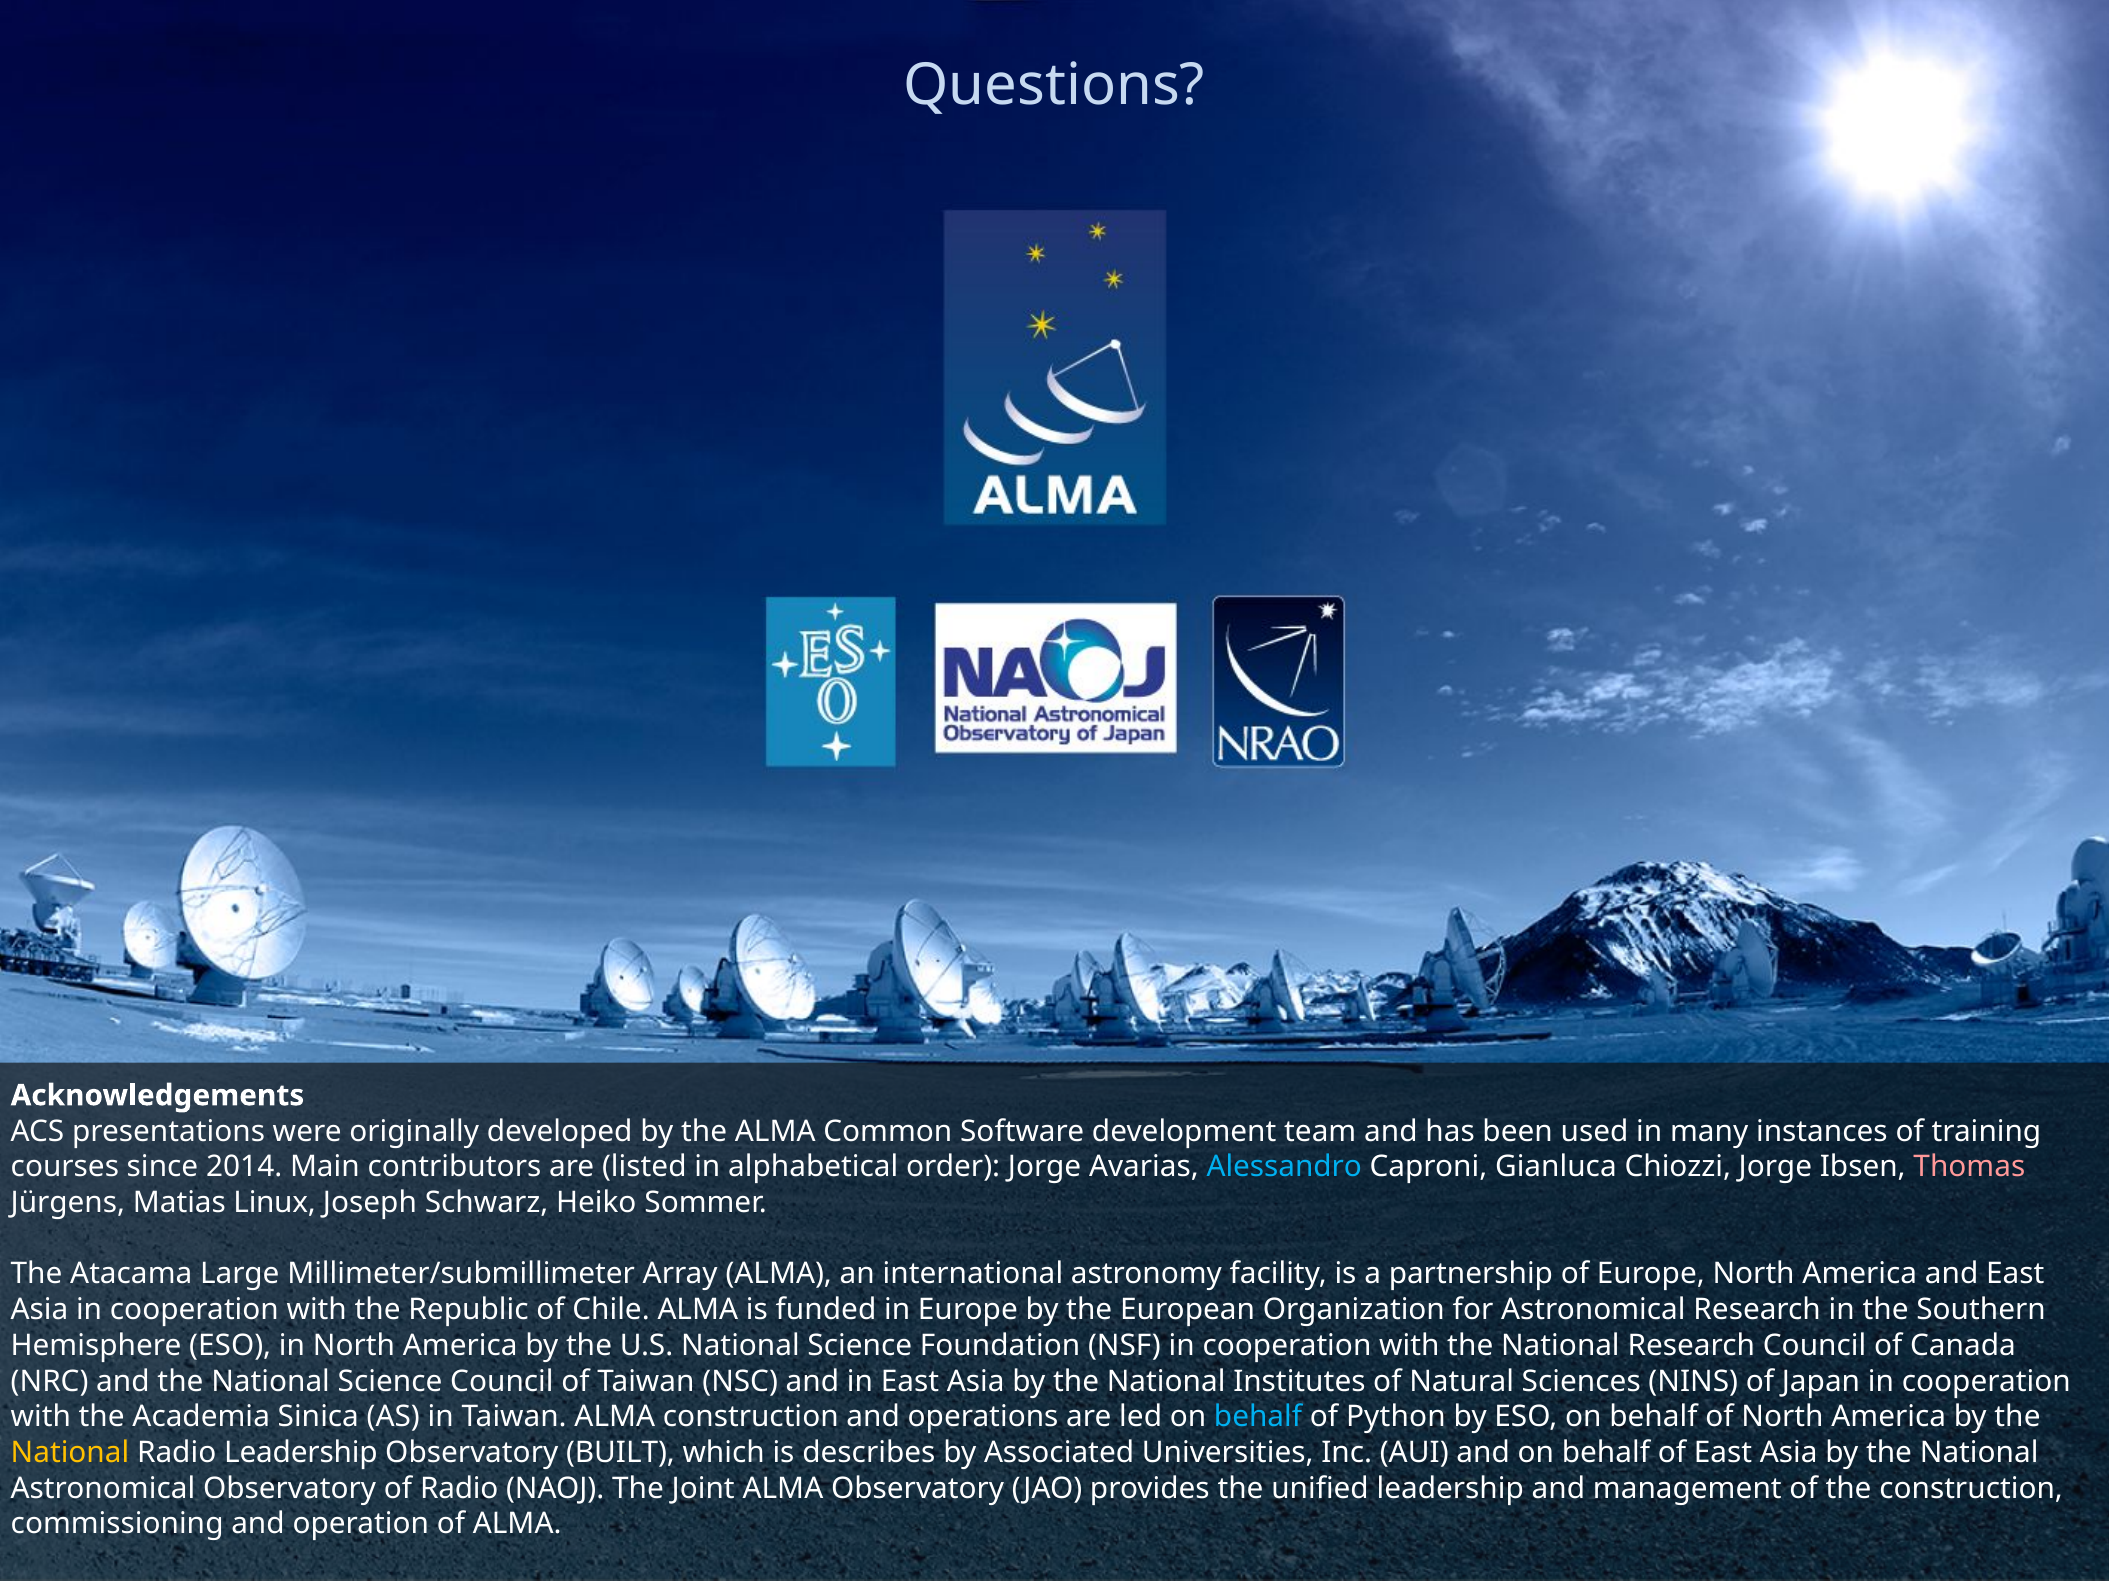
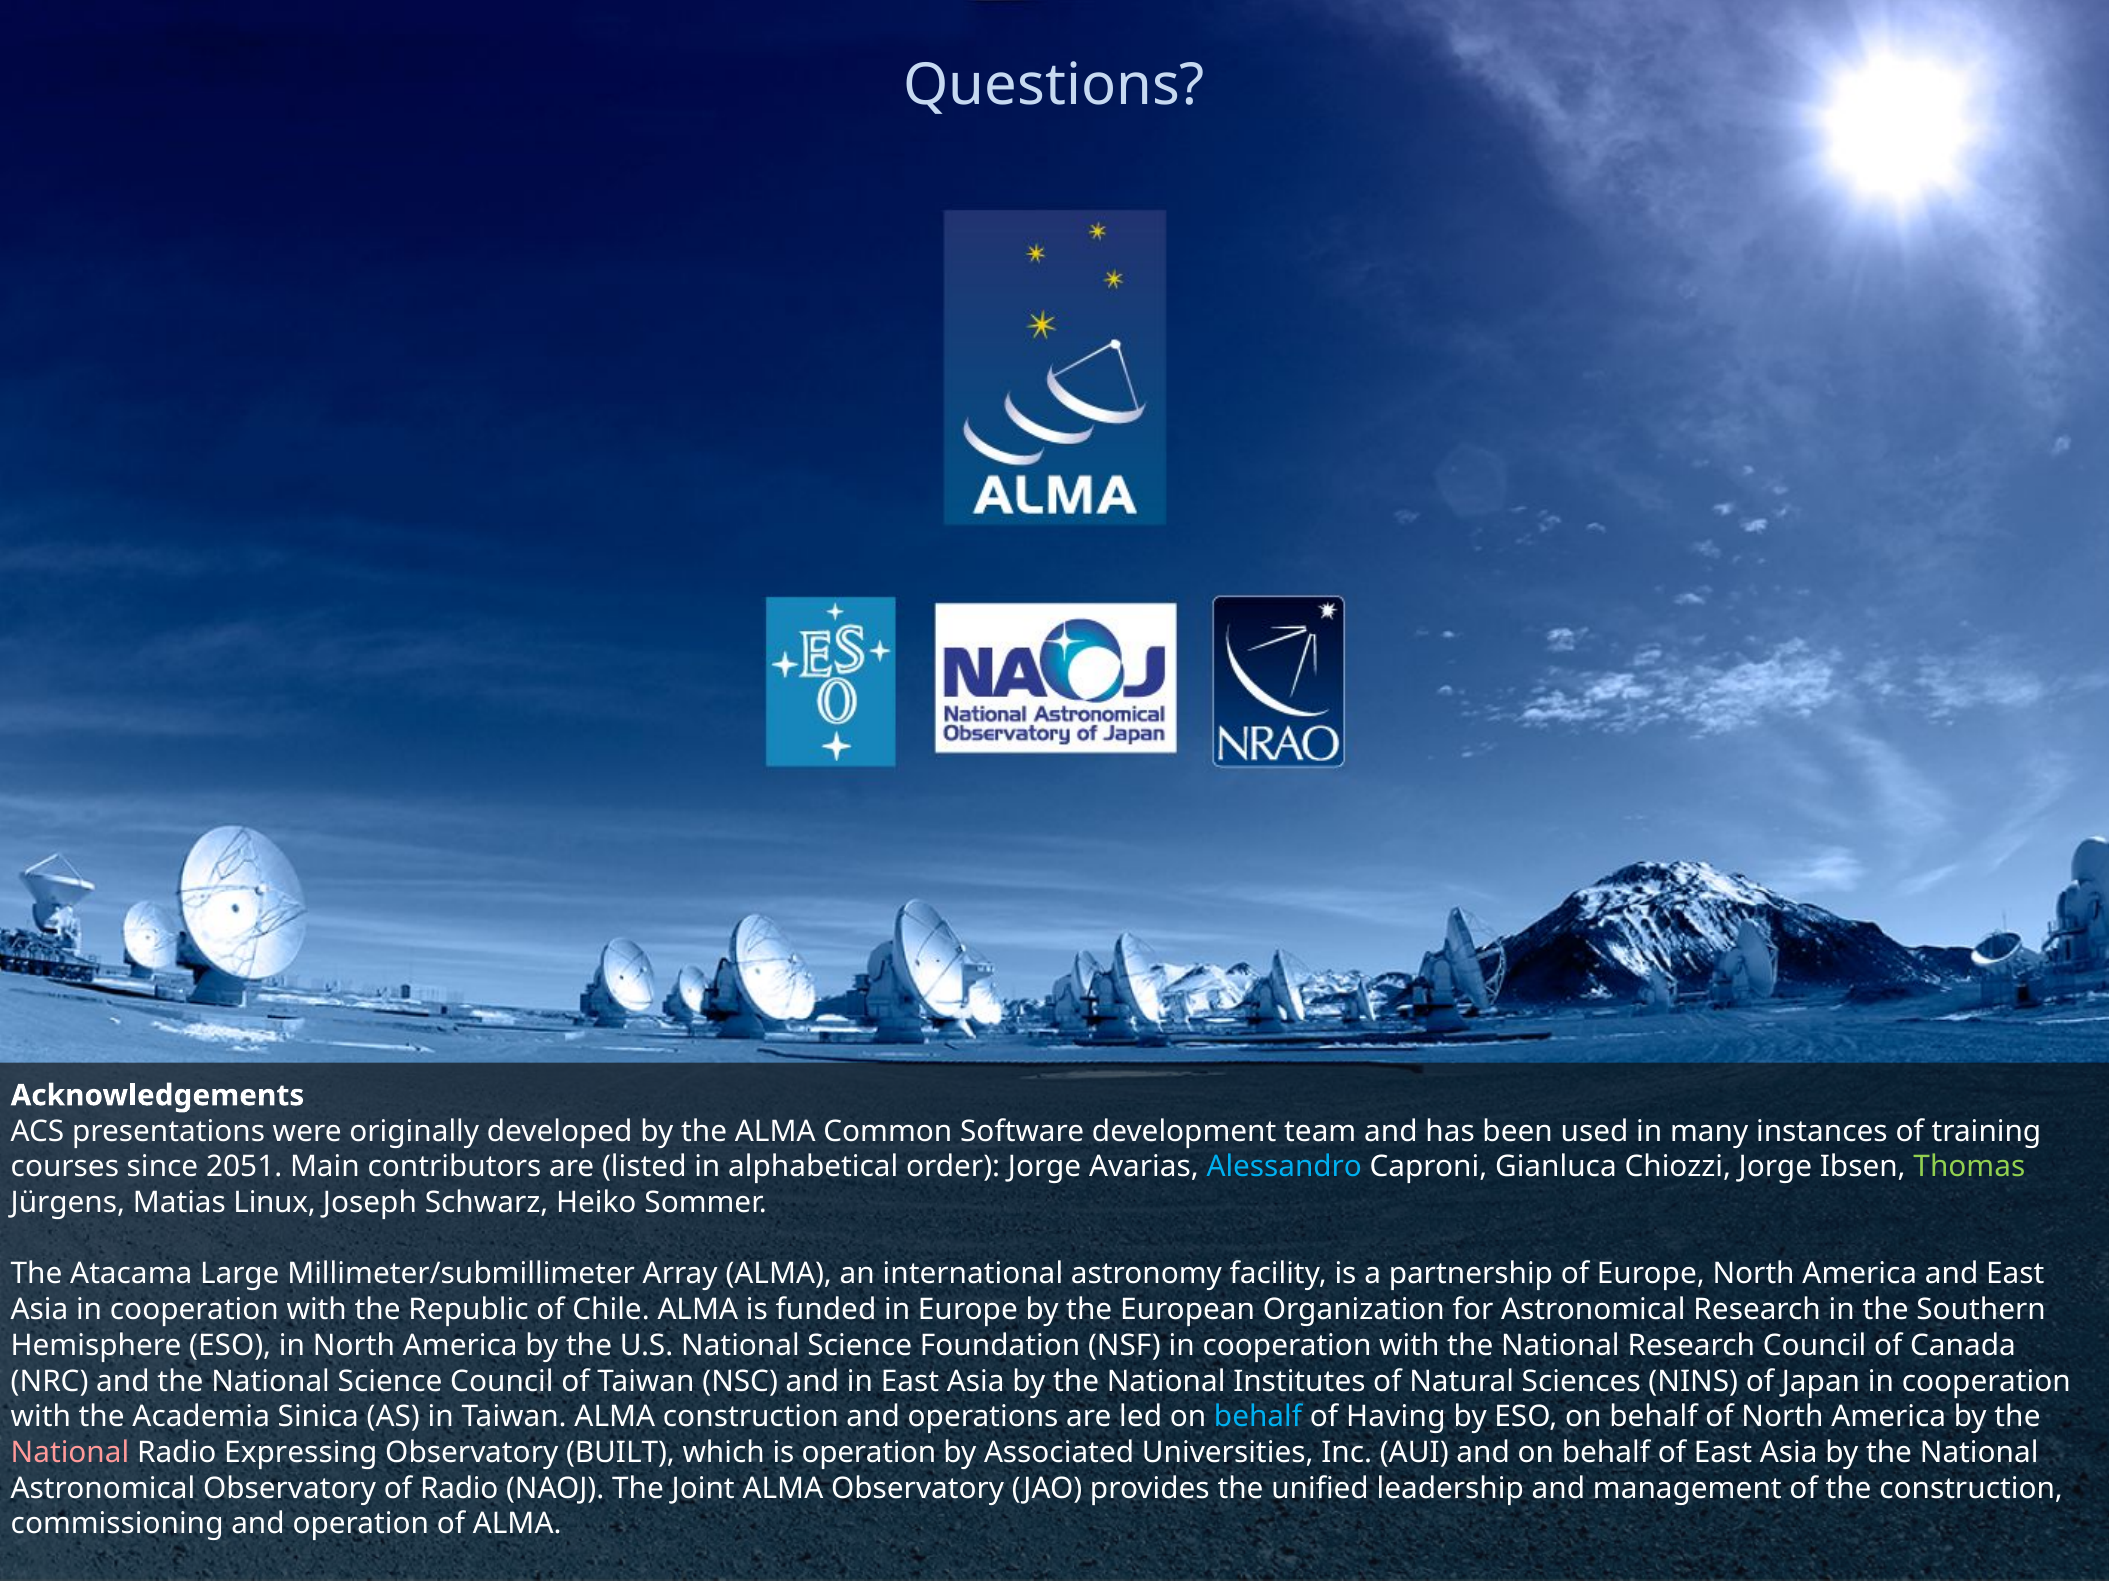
2014: 2014 -> 2051
Thomas colour: pink -> light green
Python: Python -> Having
National at (70, 1453) colour: yellow -> pink
Radio Leadership: Leadership -> Expressing
is describes: describes -> operation
